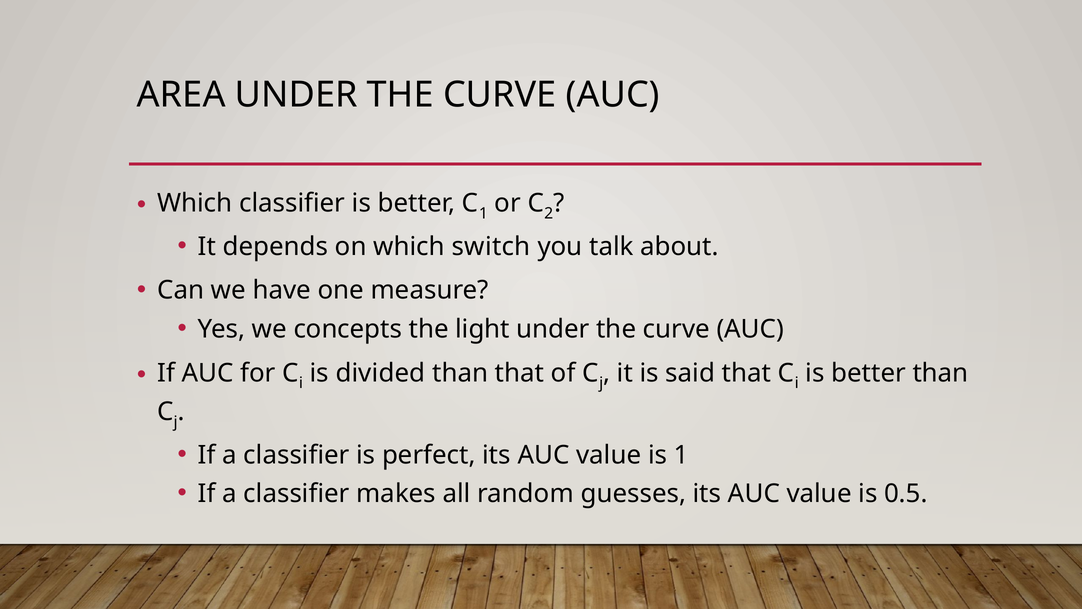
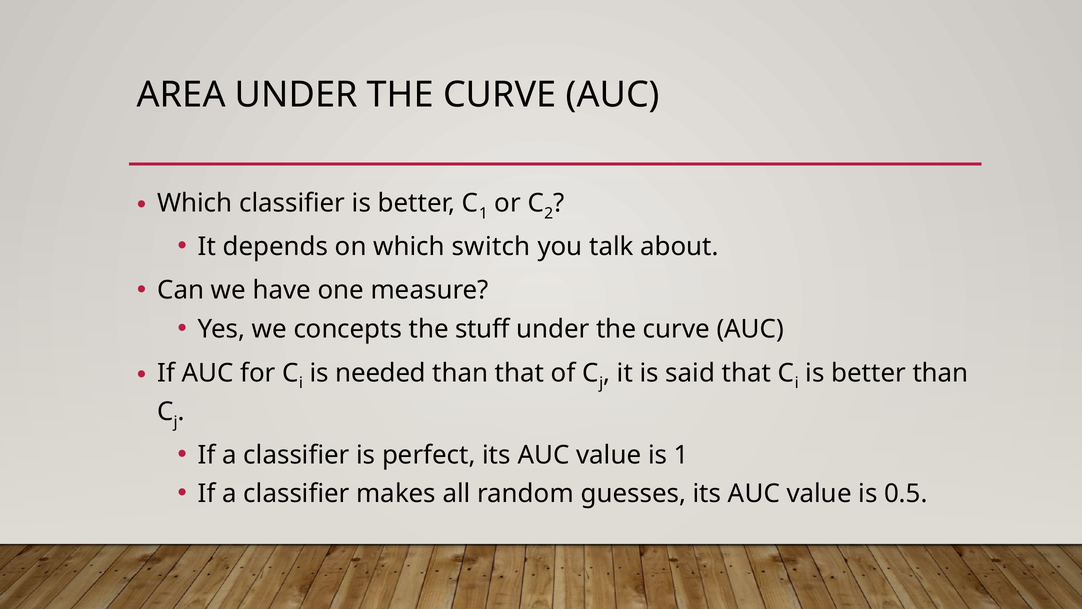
light: light -> stuff
divided: divided -> needed
